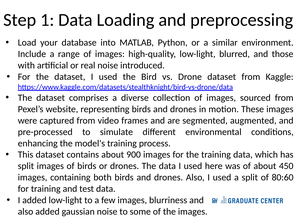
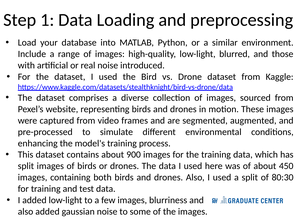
80:60: 80:60 -> 80:30
